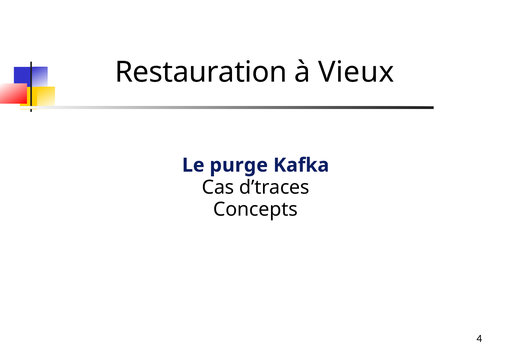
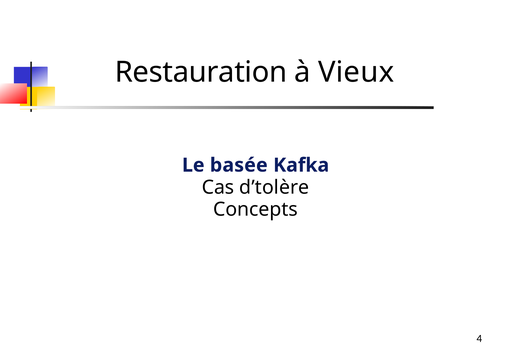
purge: purge -> basée
d’traces: d’traces -> d’tolère
